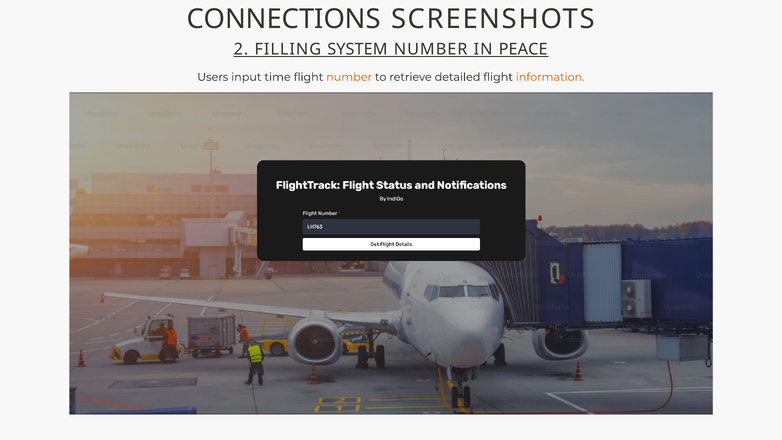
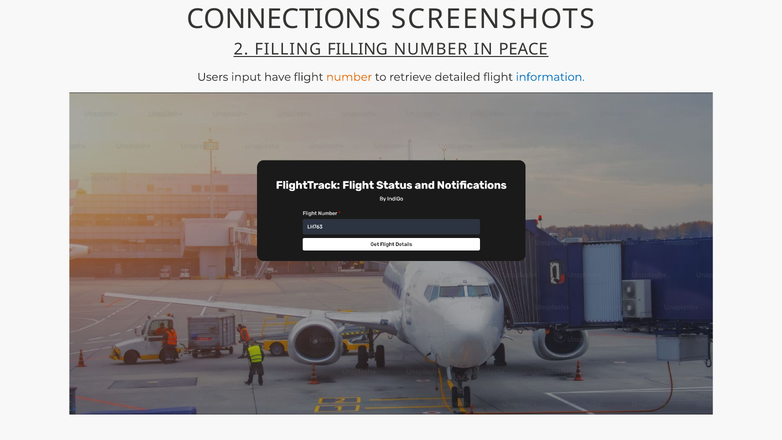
FILLING SYSTEM: SYSTEM -> FILLING
time: time -> have
information colour: orange -> blue
